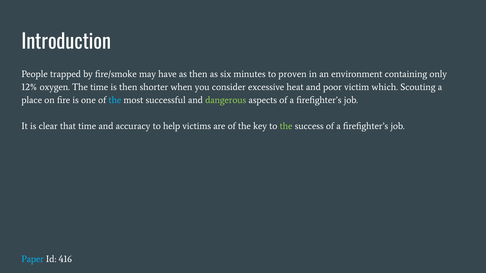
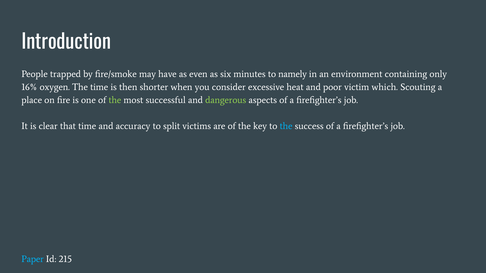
as then: then -> even
proven: proven -> namely
12%: 12% -> 16%
the at (115, 100) colour: light blue -> light green
help: help -> split
the at (286, 126) colour: light green -> light blue
416: 416 -> 215
